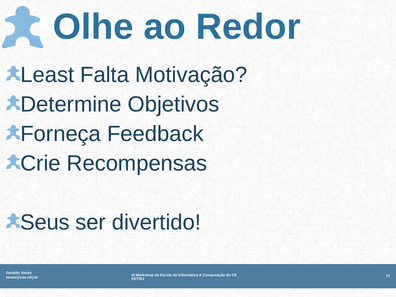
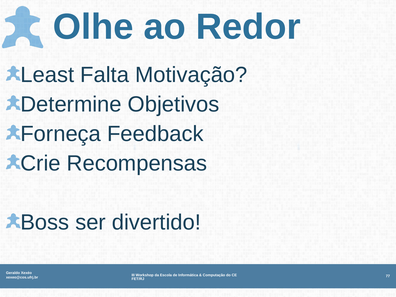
Seus: Seus -> Boss
